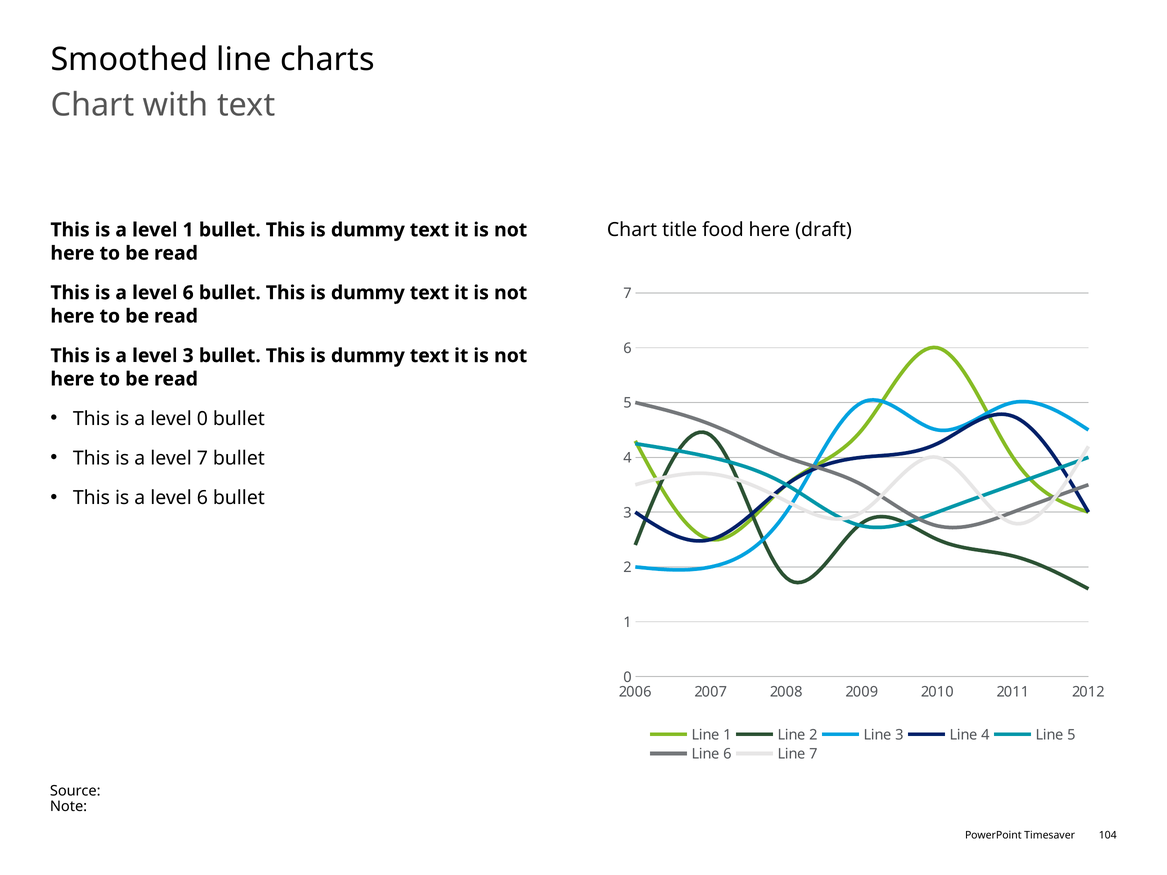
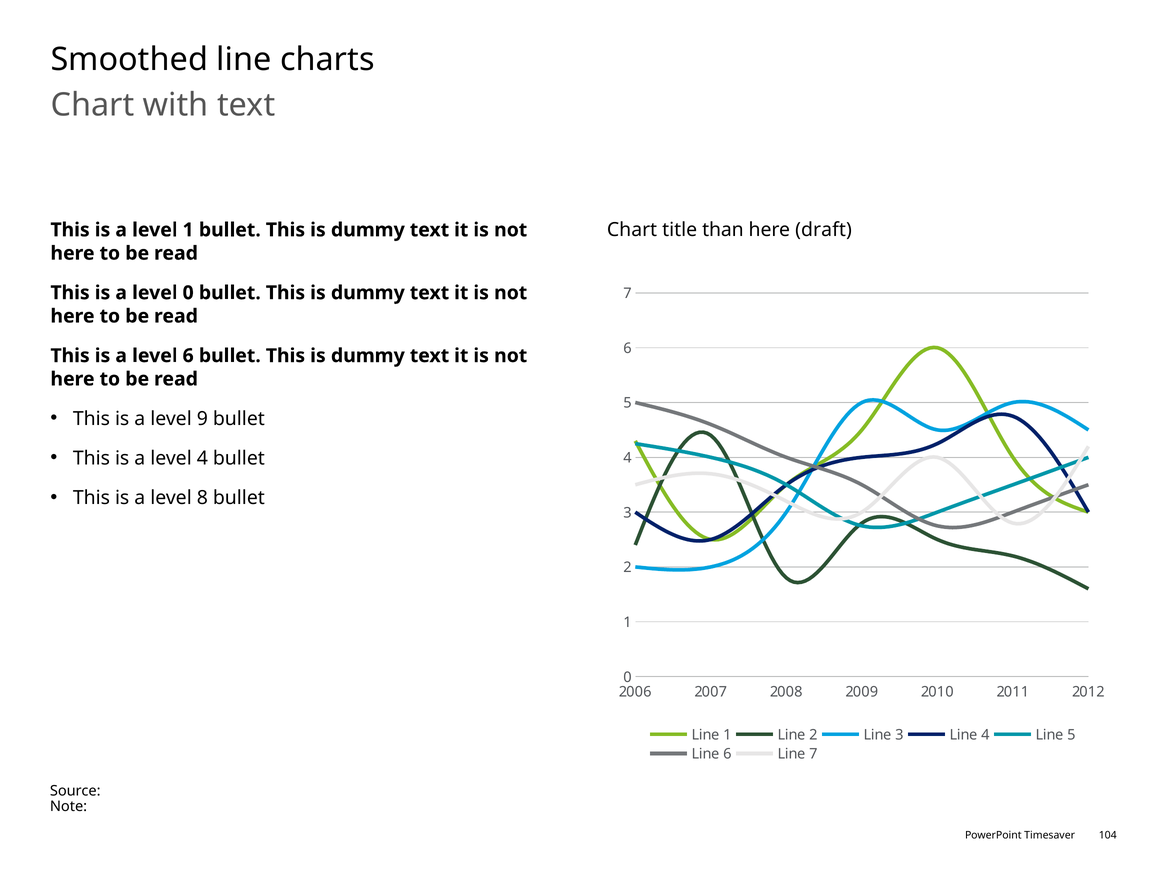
food: food -> than
6 at (188, 293): 6 -> 0
level 3: 3 -> 6
level 0: 0 -> 9
level 7: 7 -> 4
6 at (202, 498): 6 -> 8
